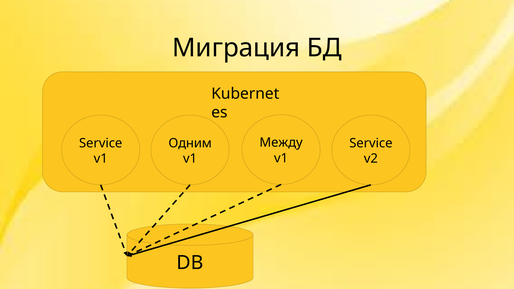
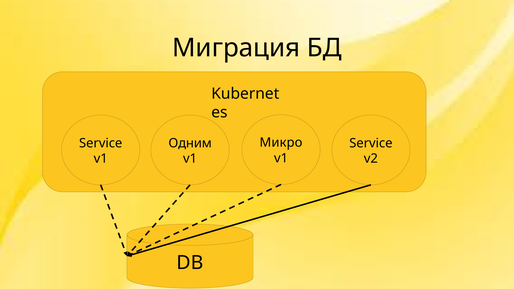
Между: Между -> Микро
